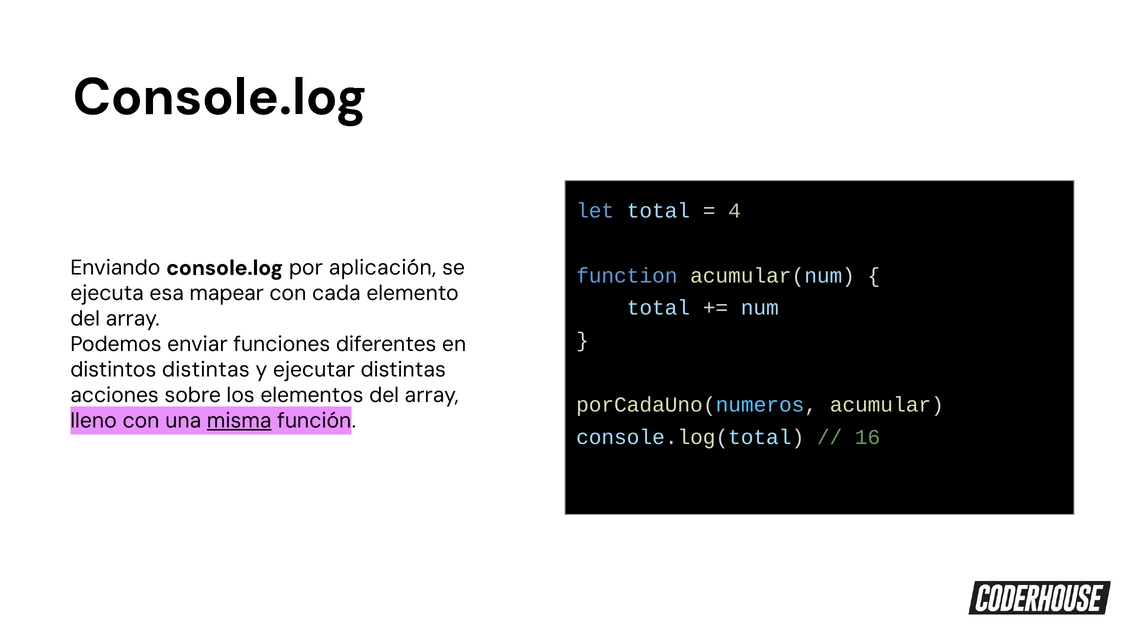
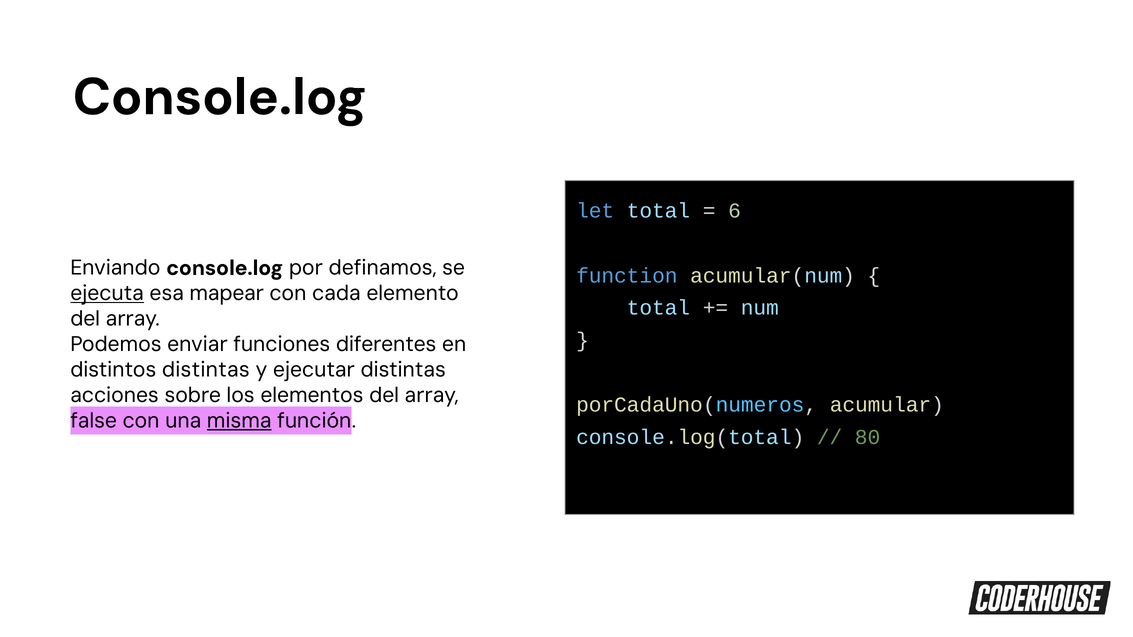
4: 4 -> 6
aplicación: aplicación -> definamos
ejecuta underline: none -> present
lleno: lleno -> false
16: 16 -> 80
